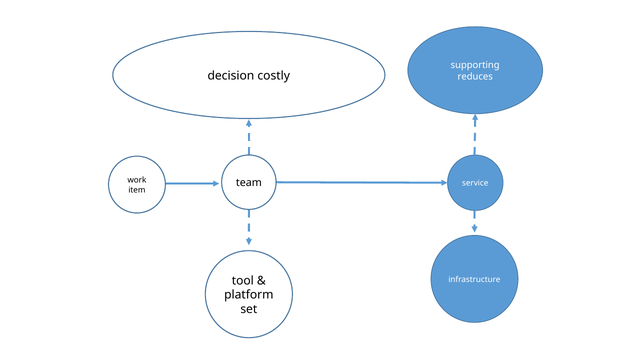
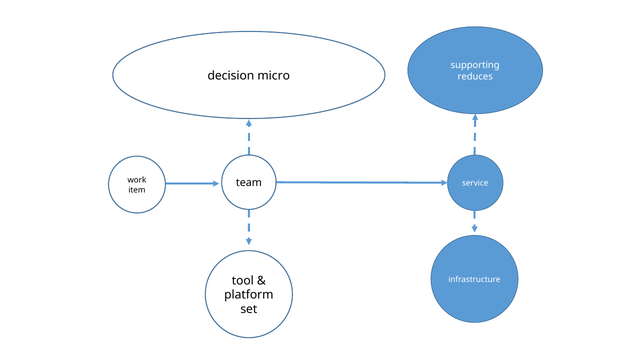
costly: costly -> micro
